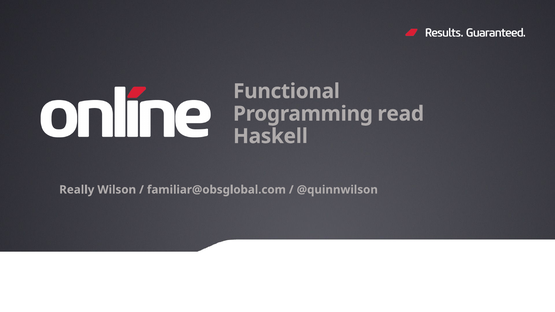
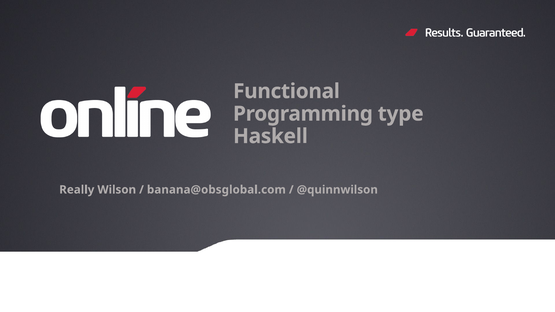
read: read -> type
familiar@obsglobal.com: familiar@obsglobal.com -> banana@obsglobal.com
